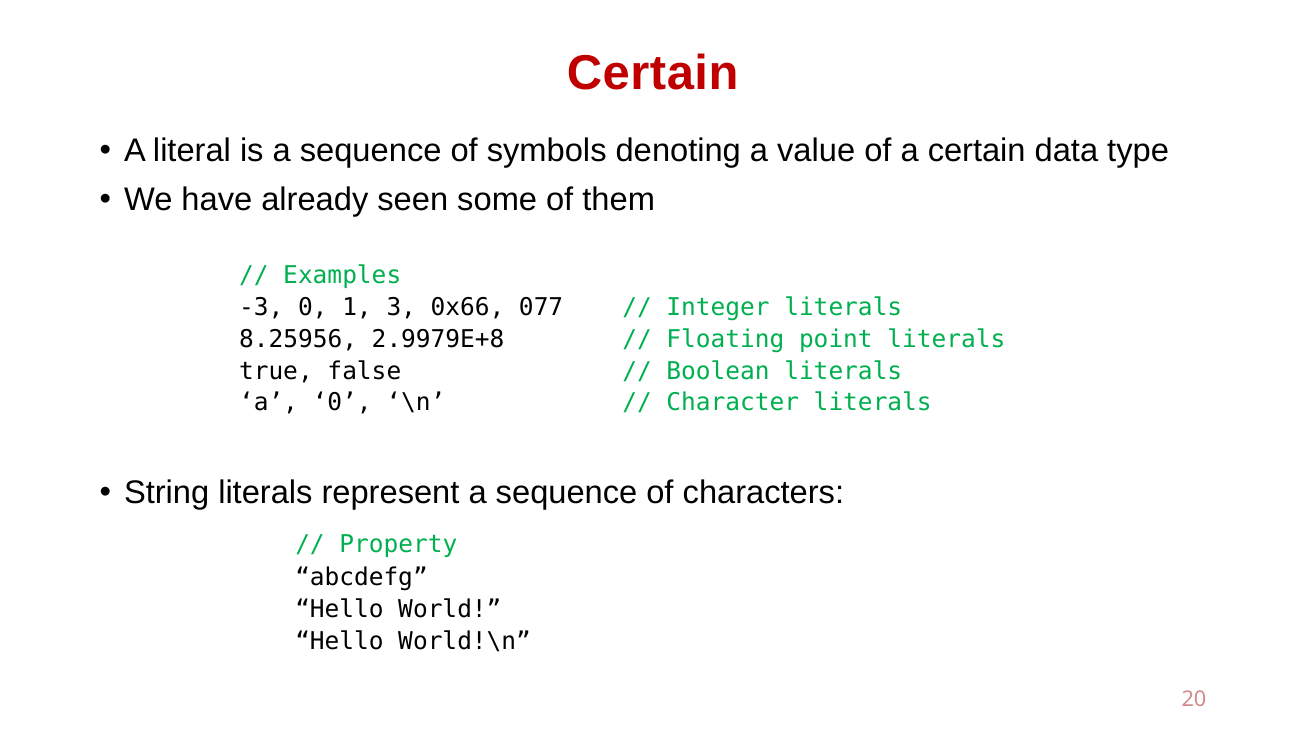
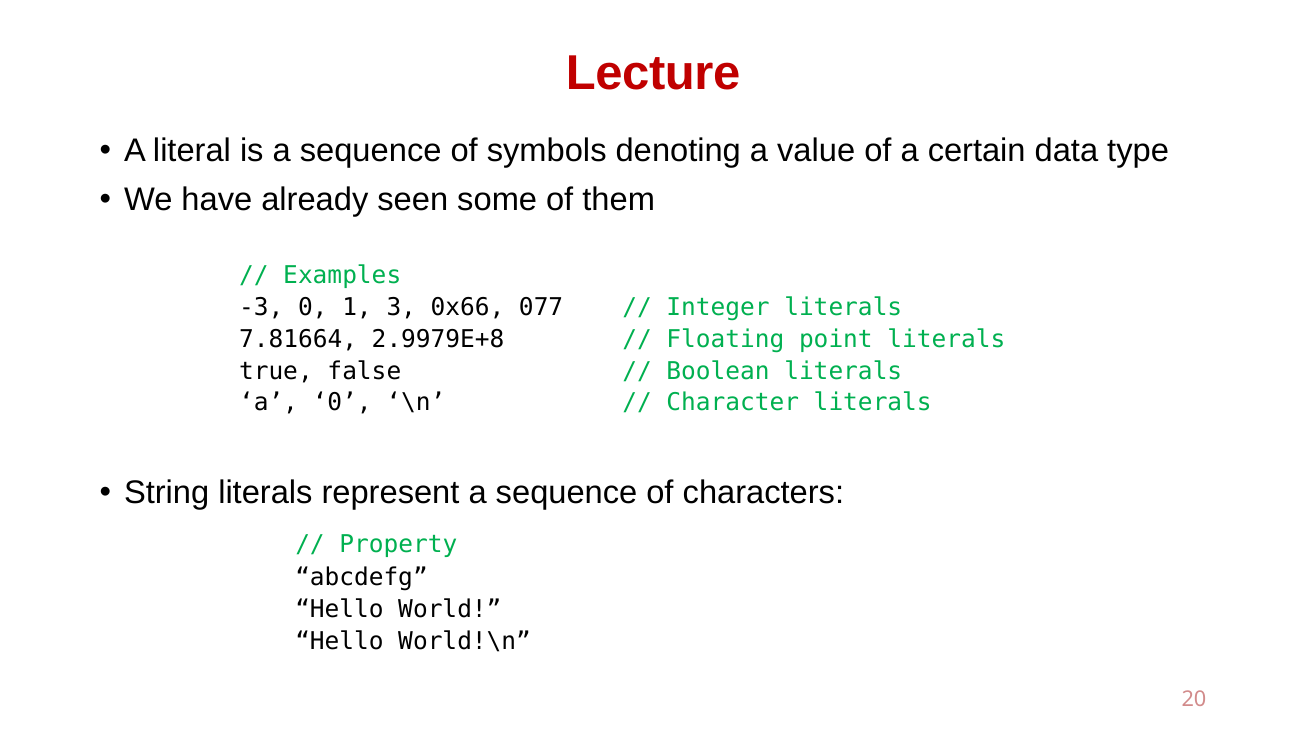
Certain at (653, 73): Certain -> Lecture
8.25956: 8.25956 -> 7.81664
